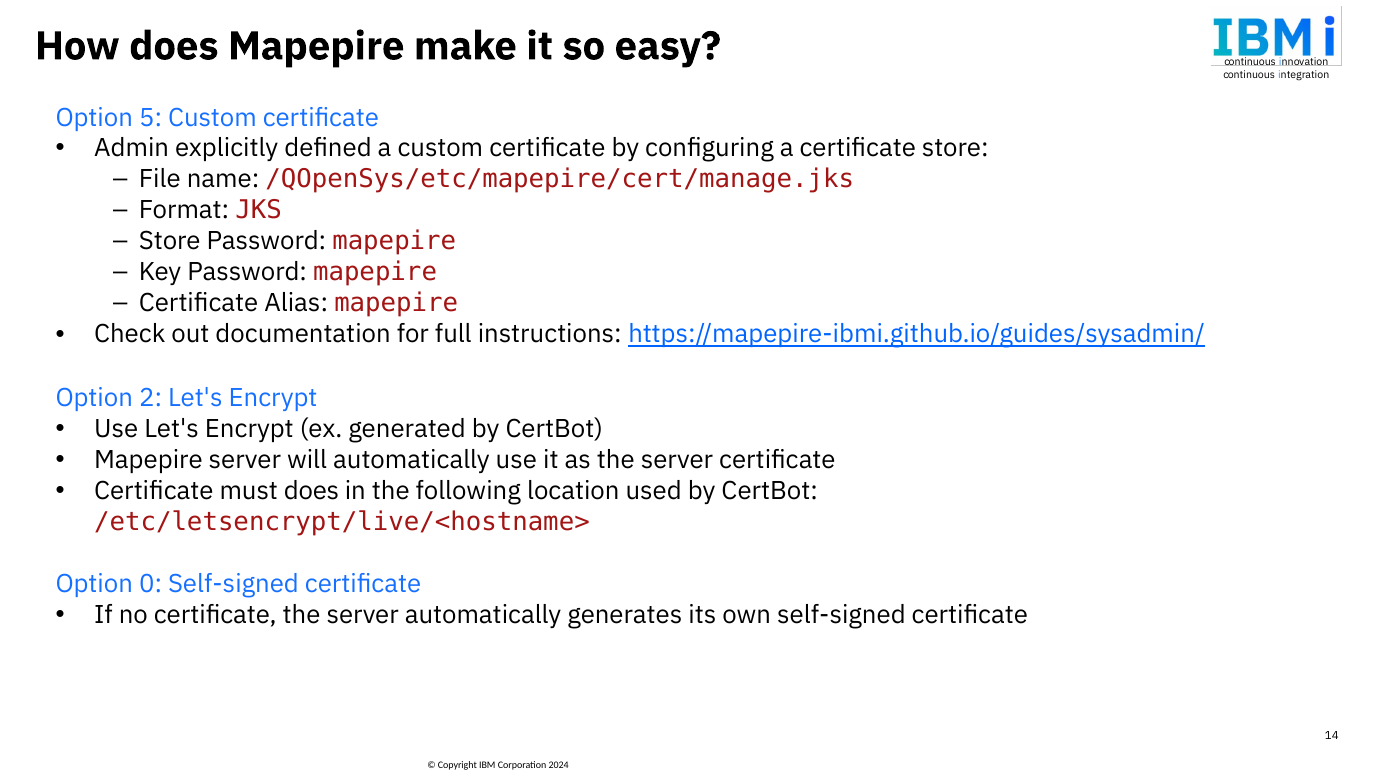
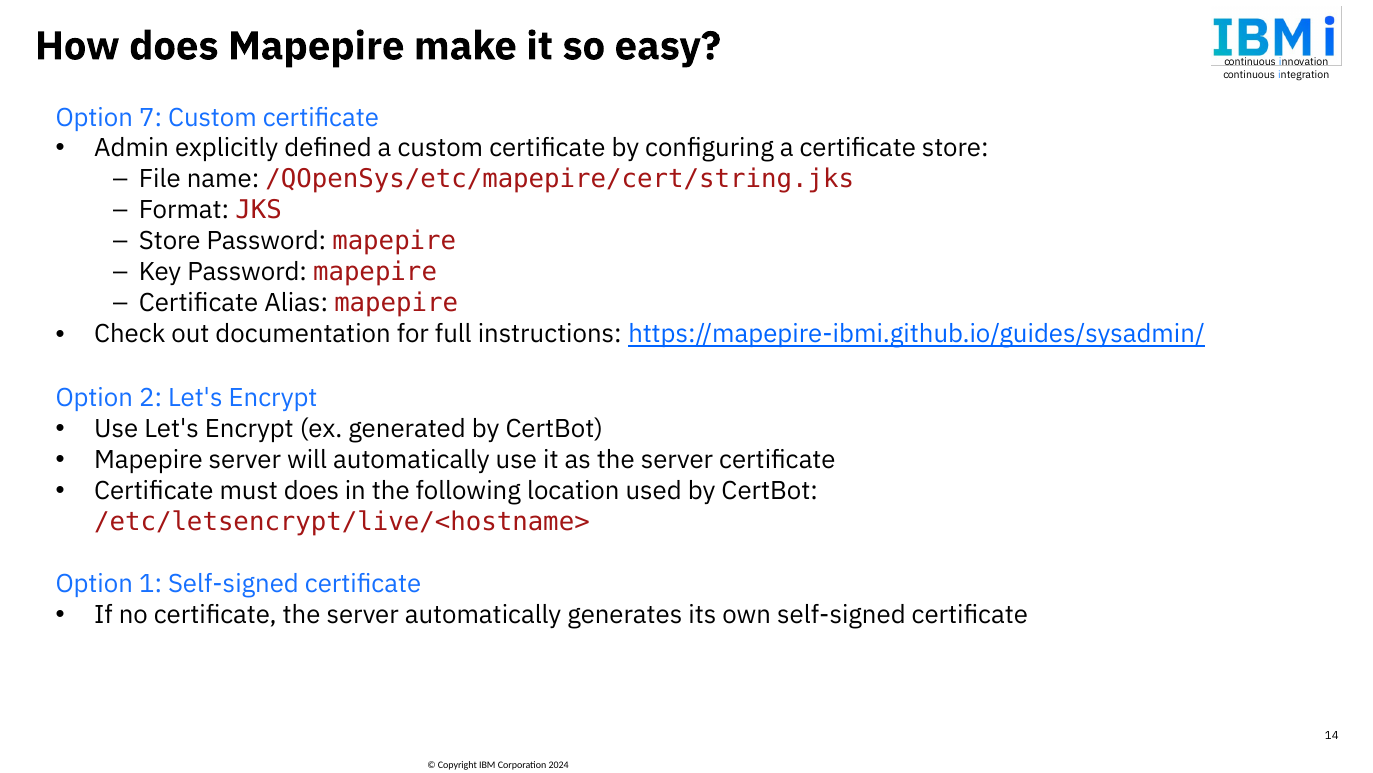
5: 5 -> 7
/QOpenSys/etc/mapepire/cert/manage.jks: /QOpenSys/etc/mapepire/cert/manage.jks -> /QOpenSys/etc/mapepire/cert/string.jks
0: 0 -> 1
